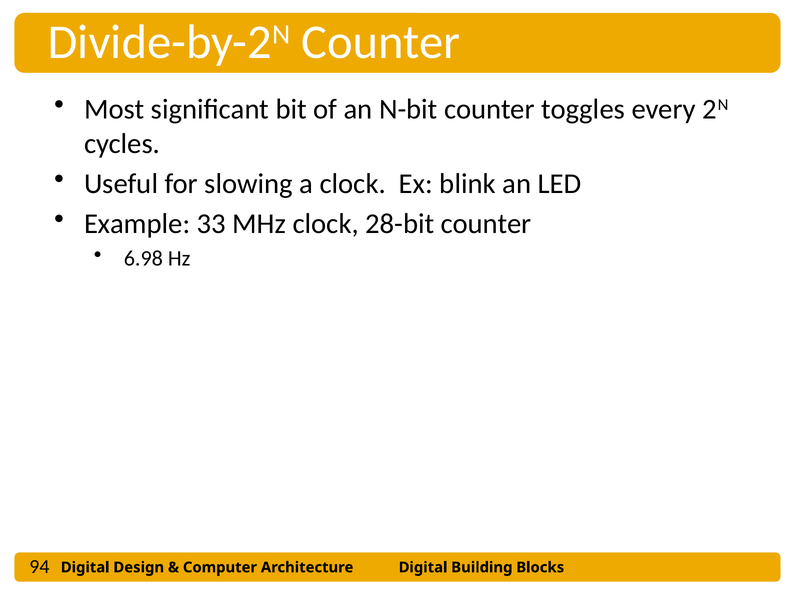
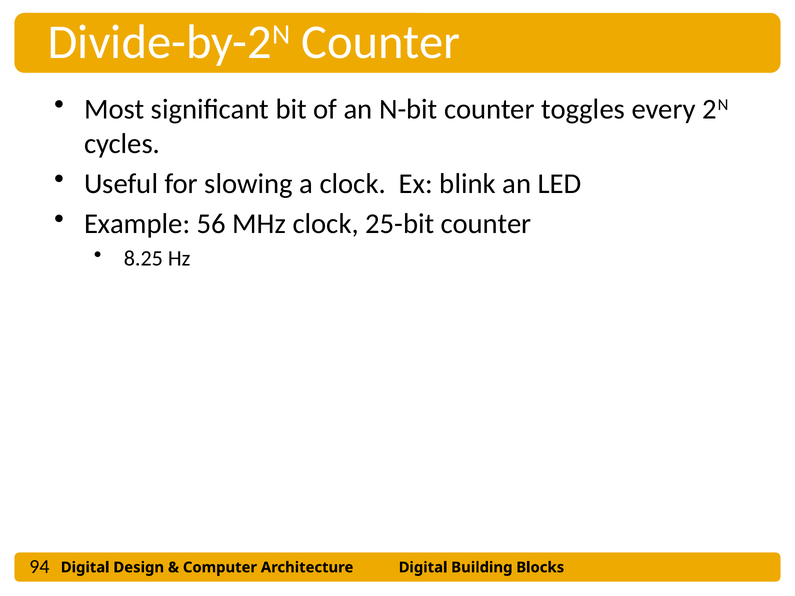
33: 33 -> 56
28-bit: 28-bit -> 25-bit
6.98: 6.98 -> 8.25
